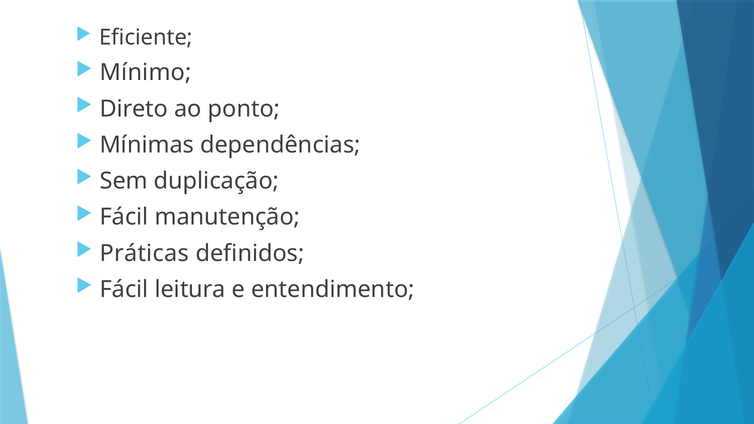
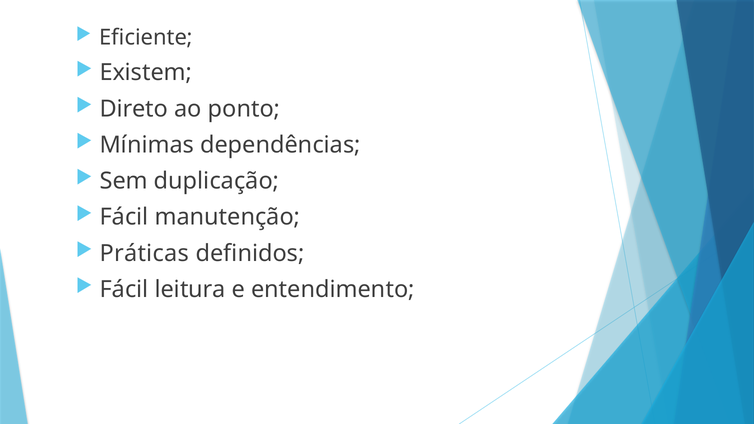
Mínimo: Mínimo -> Existem
